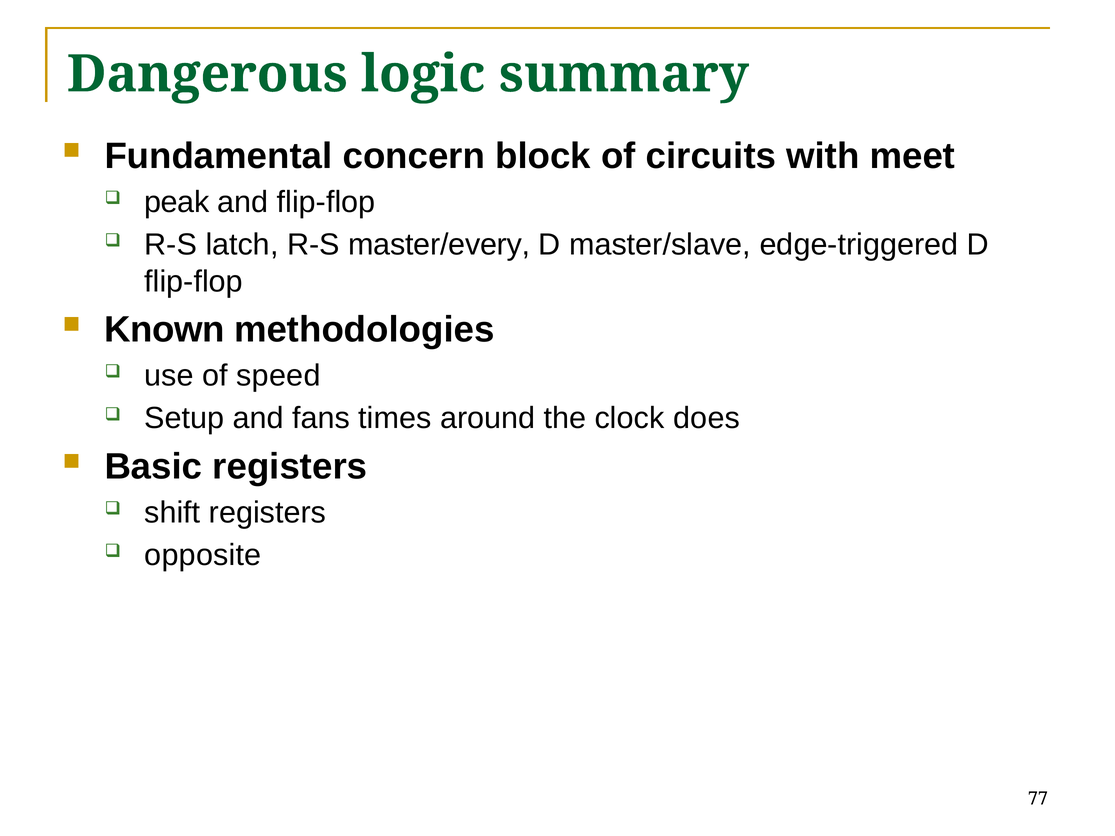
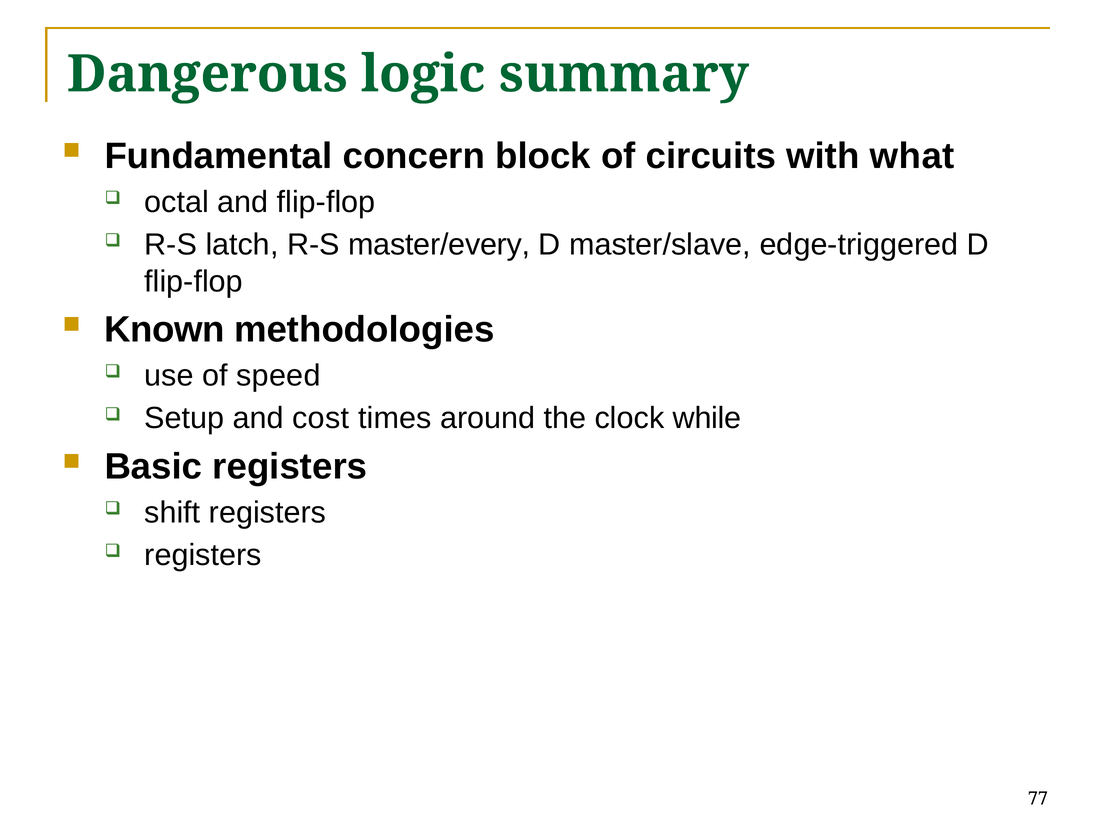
meet: meet -> what
peak: peak -> octal
fans: fans -> cost
does: does -> while
opposite at (203, 555): opposite -> registers
